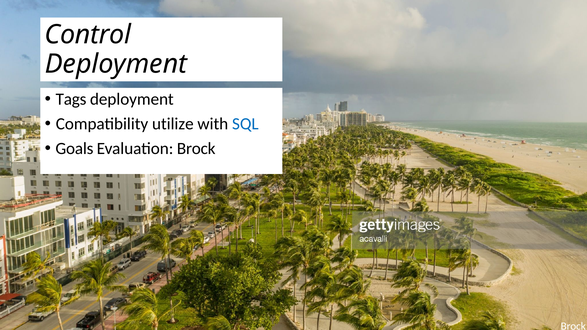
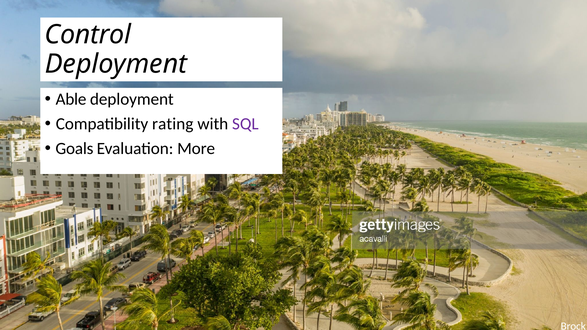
Tags: Tags -> Able
utilize: utilize -> rating
SQL colour: blue -> purple
Evaluation Brock: Brock -> More
